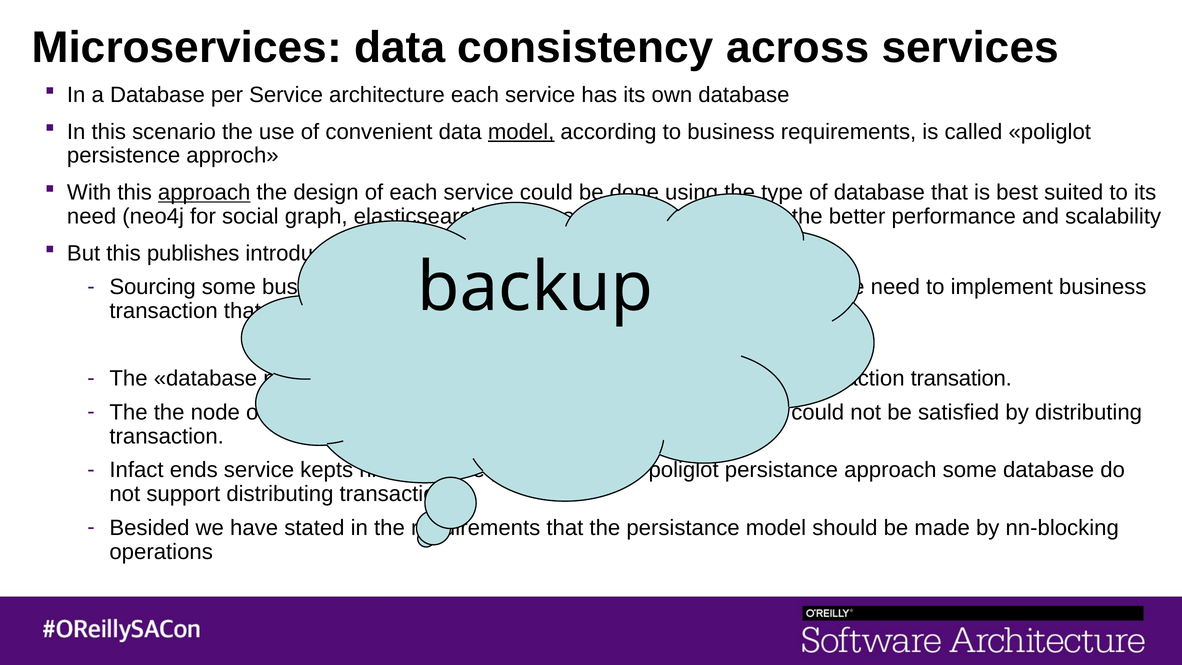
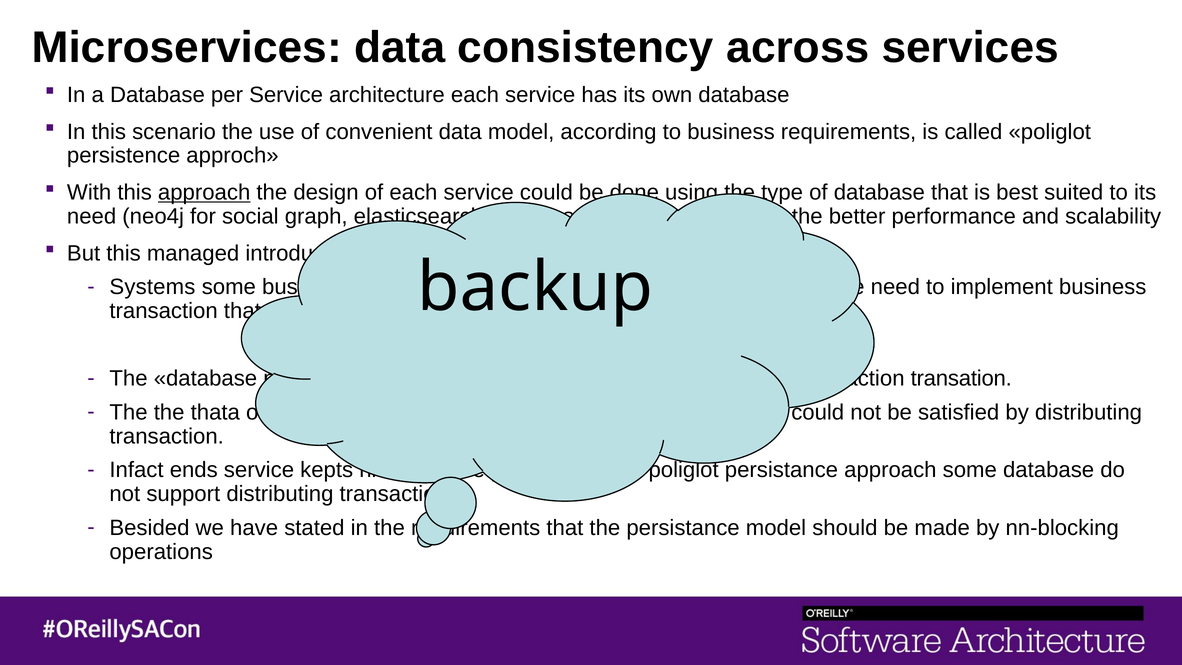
model at (521, 132) underline: present -> none
publishes: publishes -> managed
Sourcing: Sourcing -> Systems
node: node -> thata
